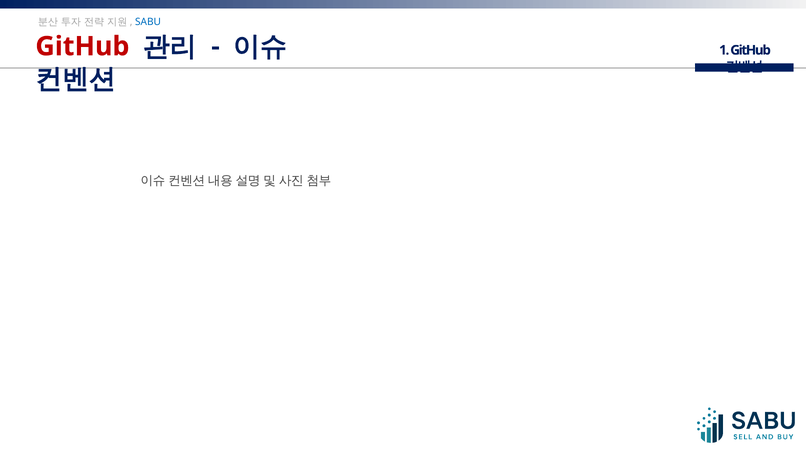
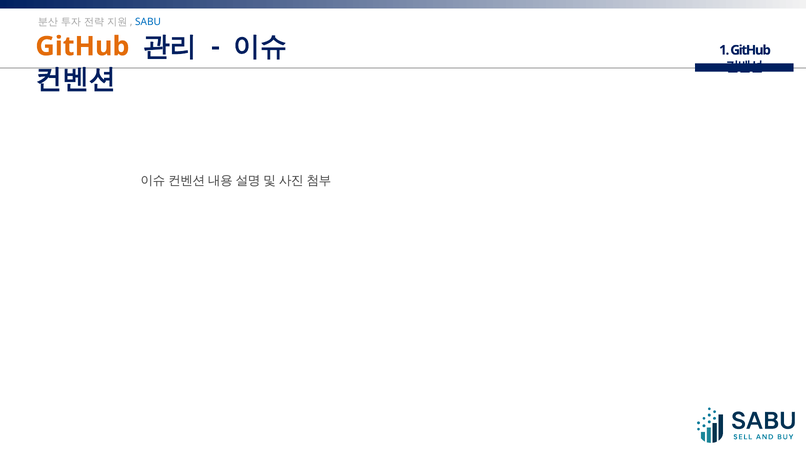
GitHub at (82, 46) colour: red -> orange
